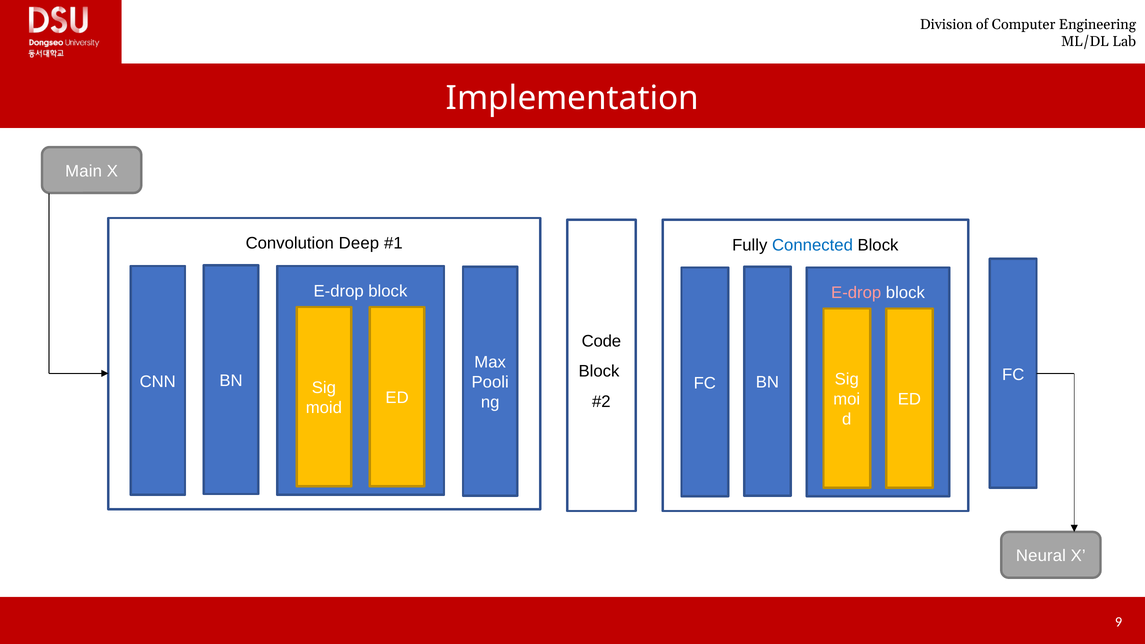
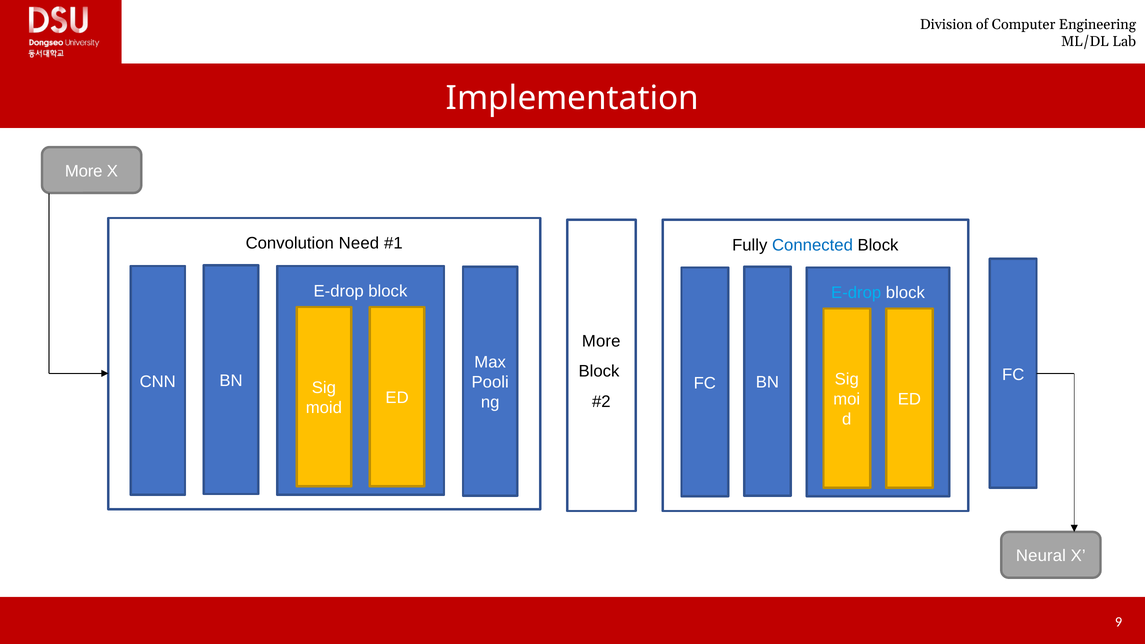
Main at (84, 171): Main -> More
Deep: Deep -> Need
E-drop at (856, 293) colour: pink -> light blue
Code at (601, 341): Code -> More
